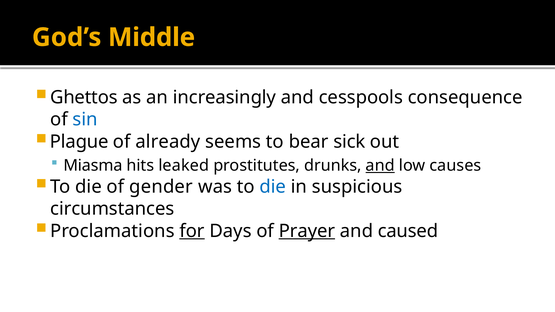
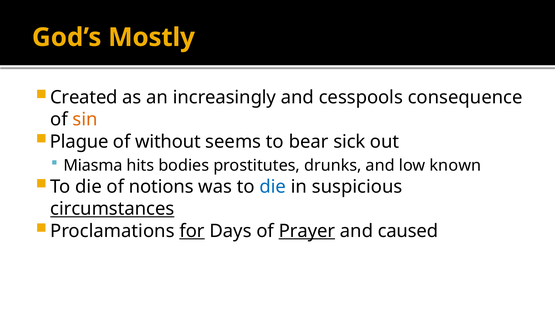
Middle: Middle -> Mostly
Ghettos: Ghettos -> Created
sin colour: blue -> orange
already: already -> without
leaked: leaked -> bodies
and at (380, 166) underline: present -> none
causes: causes -> known
gender: gender -> notions
circumstances underline: none -> present
